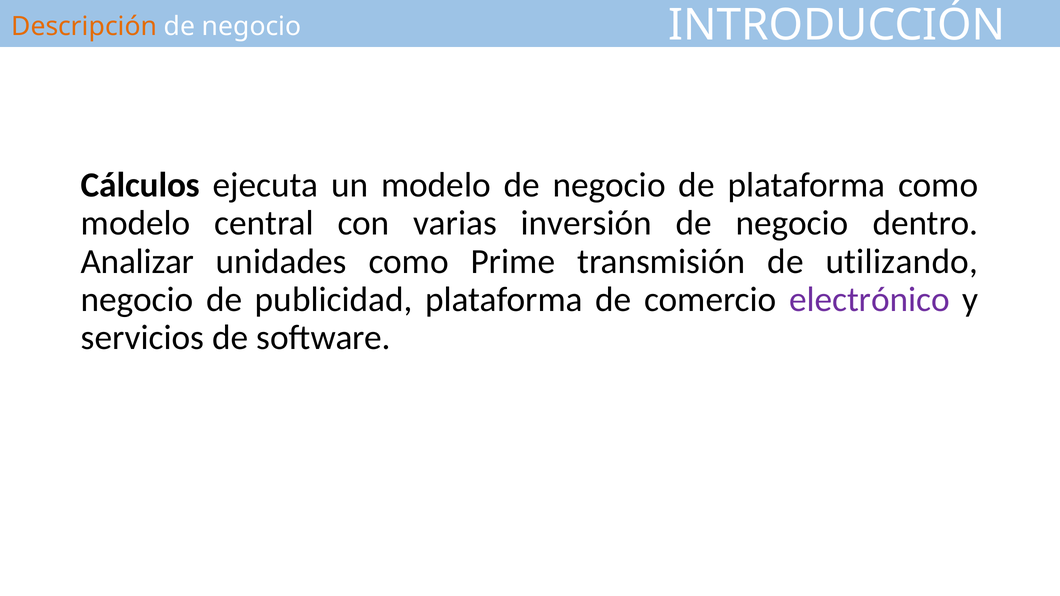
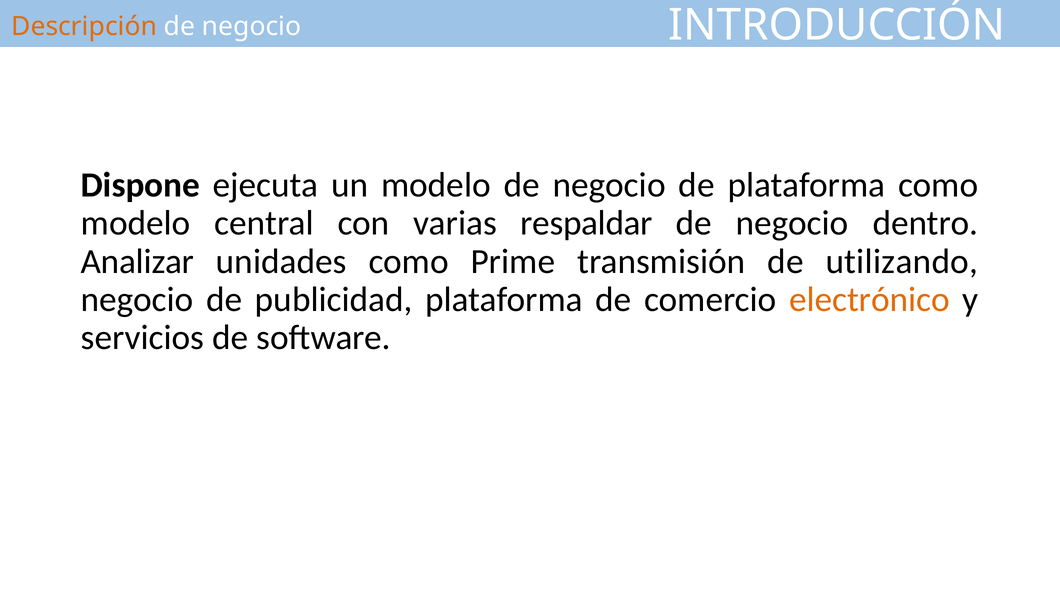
Cálculos: Cálculos -> Dispone
inversión: inversión -> respaldar
electrónico colour: purple -> orange
